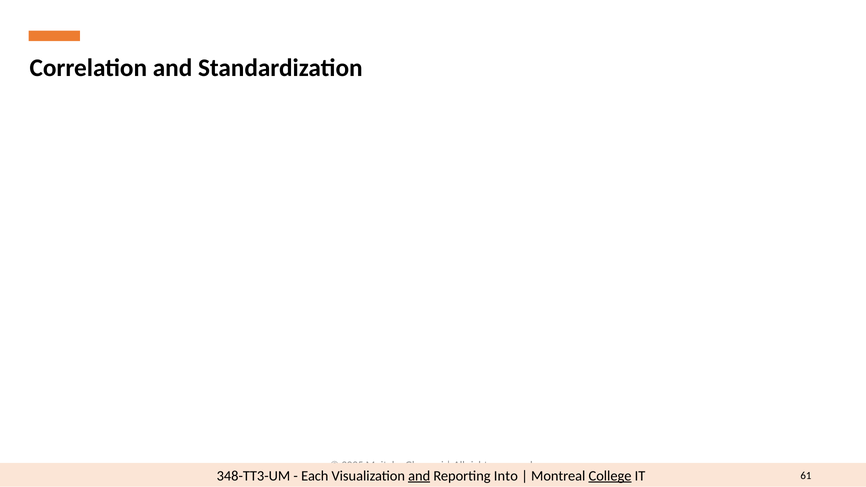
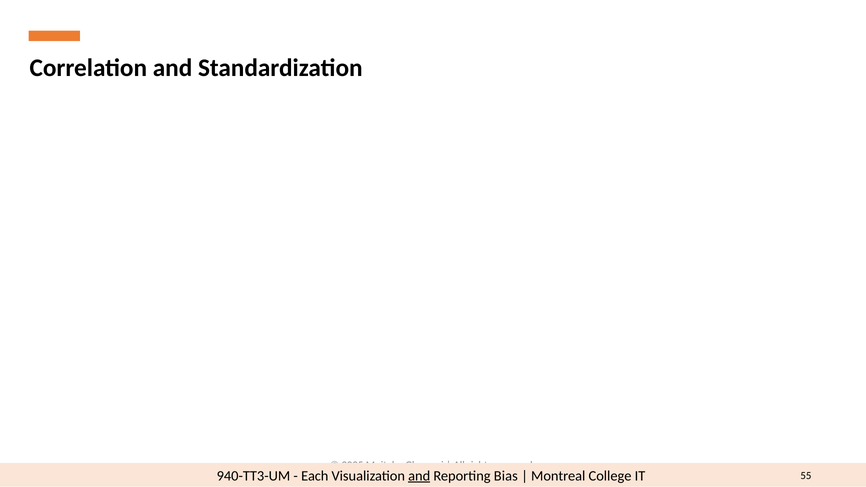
348-TT3-UM: 348-TT3-UM -> 940-TT3-UM
Into: Into -> Bias
College underline: present -> none
61: 61 -> 55
